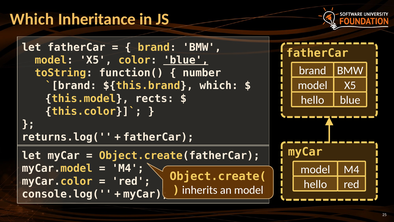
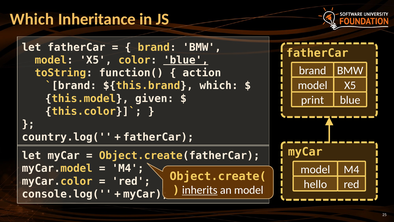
number: number -> action
rects: rects -> given
hello at (313, 100): hello -> print
returns.log(: returns.log( -> country.log(
inherits underline: none -> present
